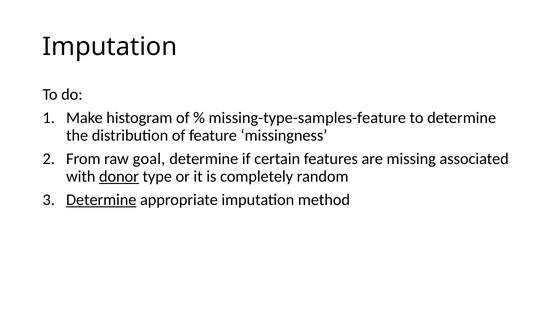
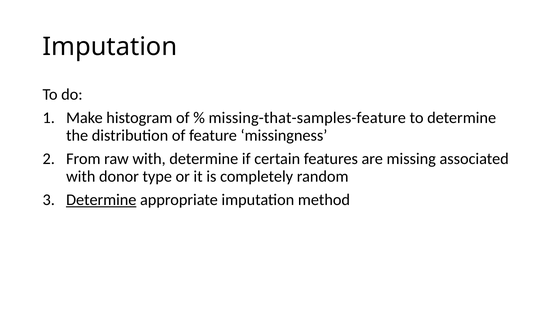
missing-type-samples-feature: missing-type-samples-feature -> missing-that-samples-feature
raw goal: goal -> with
donor underline: present -> none
